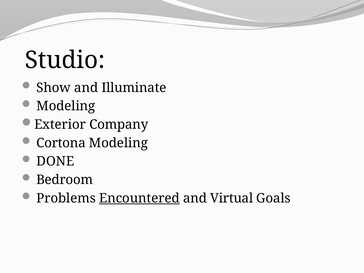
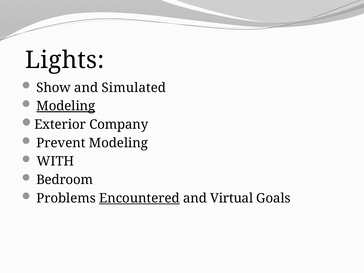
Studio: Studio -> Lights
Illuminate: Illuminate -> Simulated
Modeling at (66, 106) underline: none -> present
Cortona: Cortona -> Prevent
DONE: DONE -> WITH
